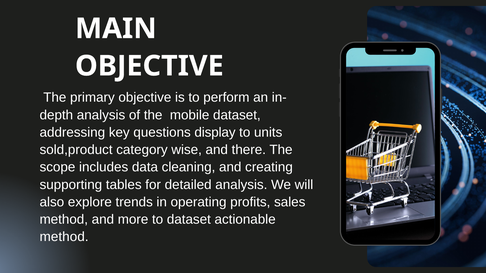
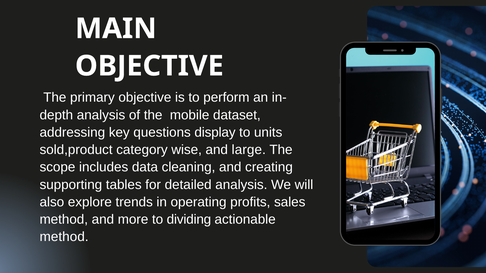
there: there -> large
to dataset: dataset -> dividing
